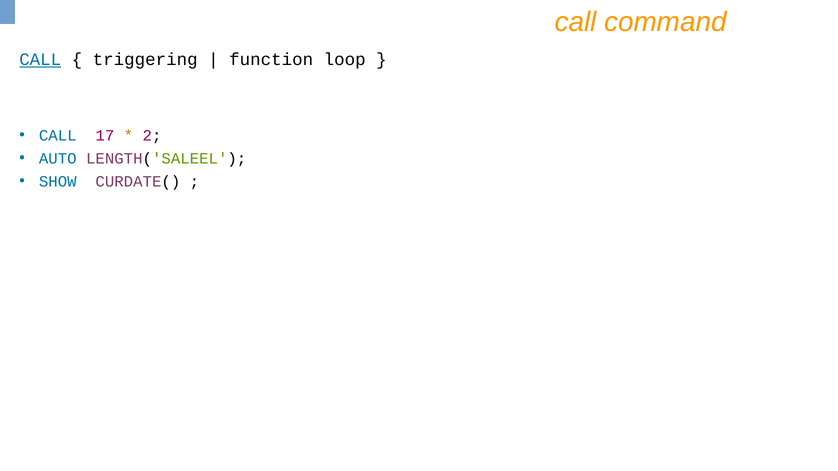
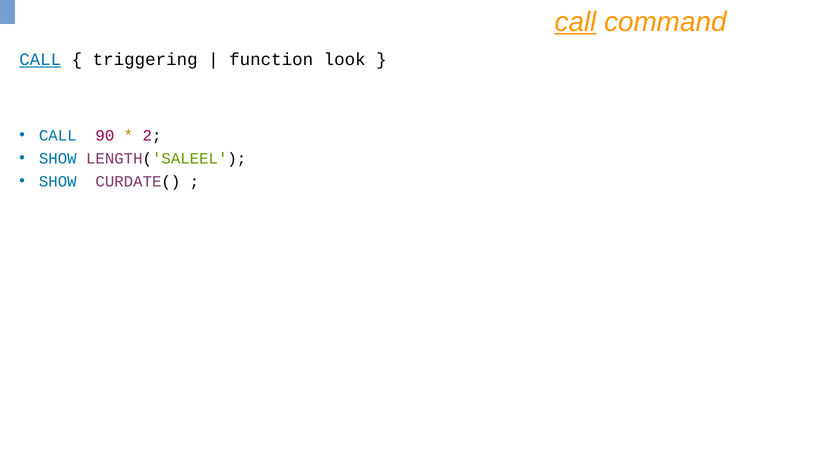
call at (575, 22) underline: none -> present
loop: loop -> look
17: 17 -> 90
AUTO at (58, 158): AUTO -> SHOW
